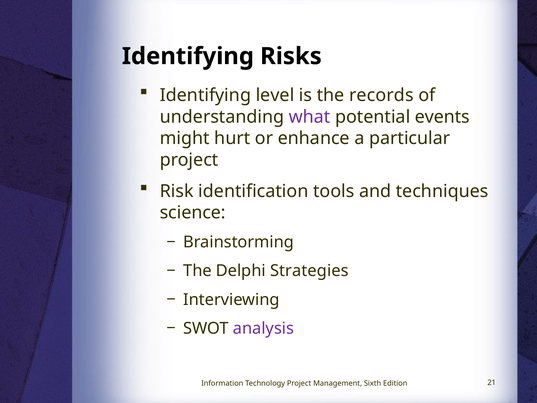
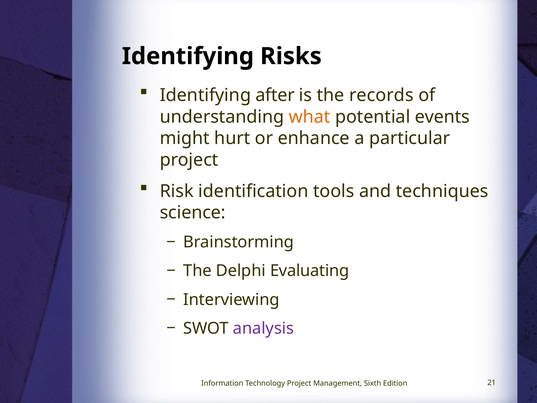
level: level -> after
what colour: purple -> orange
Strategies: Strategies -> Evaluating
